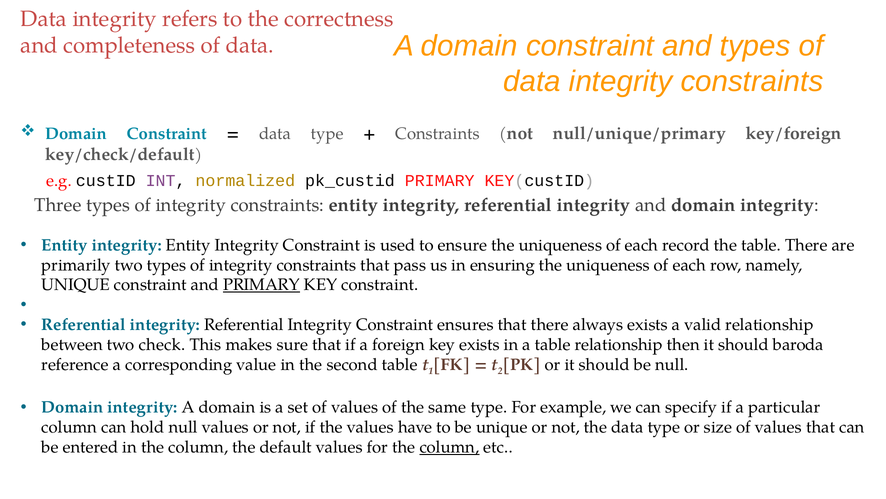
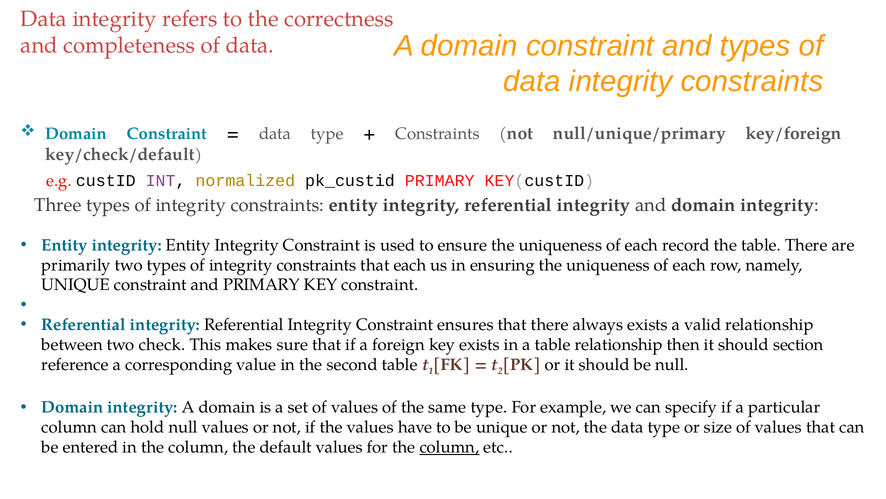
that pass: pass -> each
PRIMARY at (262, 285) underline: present -> none
baroda: baroda -> section
